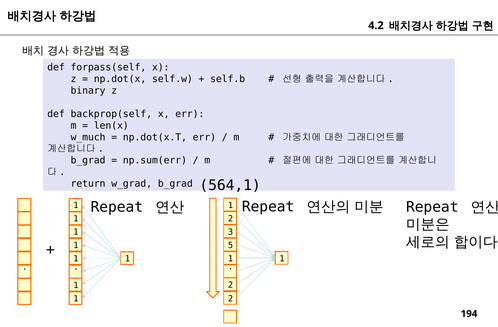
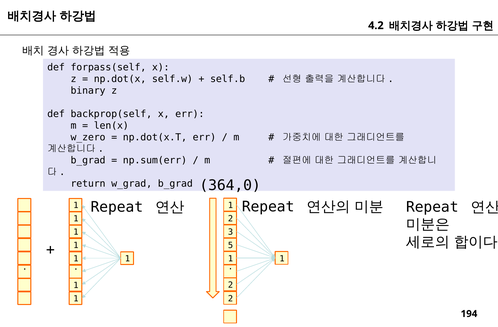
w_much: w_much -> w_zero
564,1: 564,1 -> 364,0
